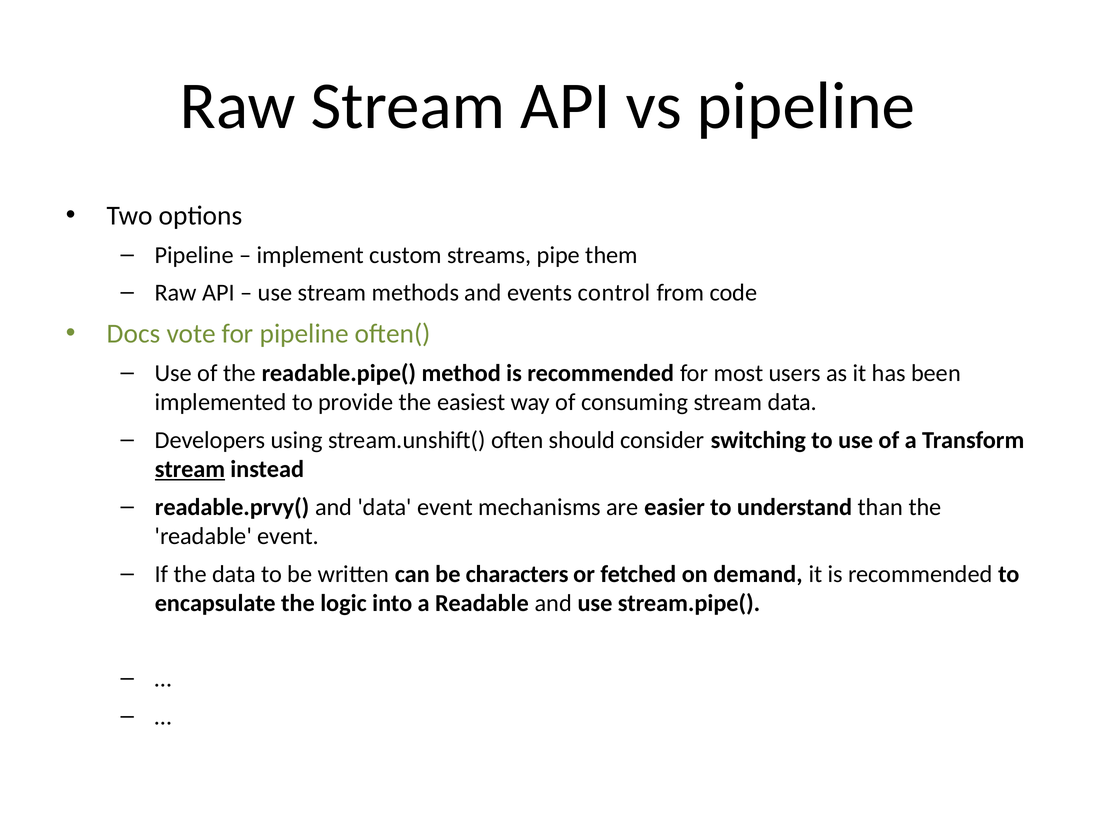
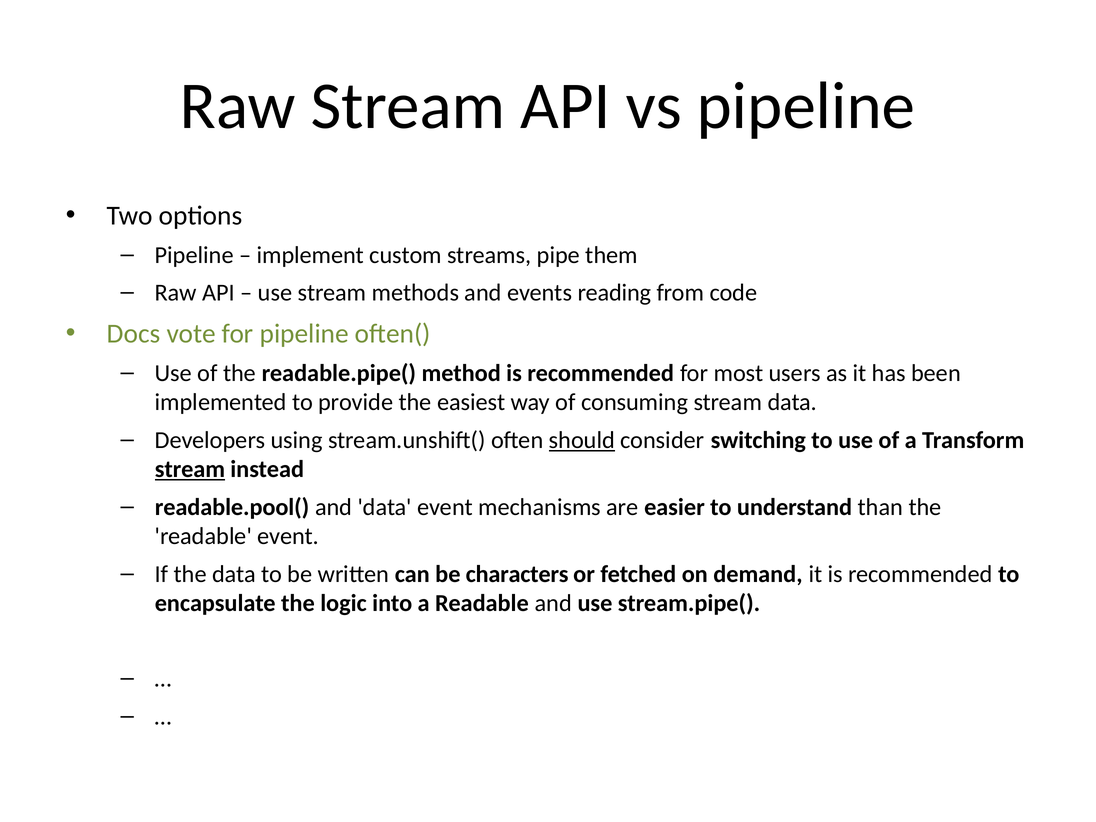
control: control -> reading
should underline: none -> present
readable.prvy(: readable.prvy( -> readable.pool(
